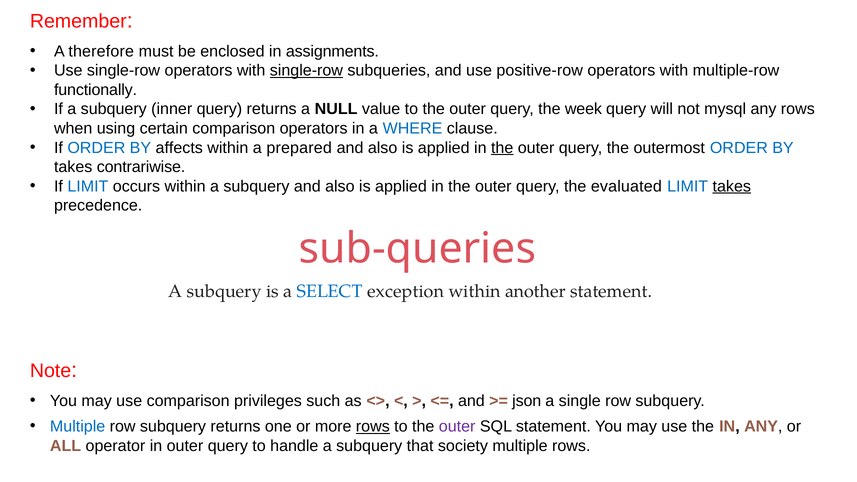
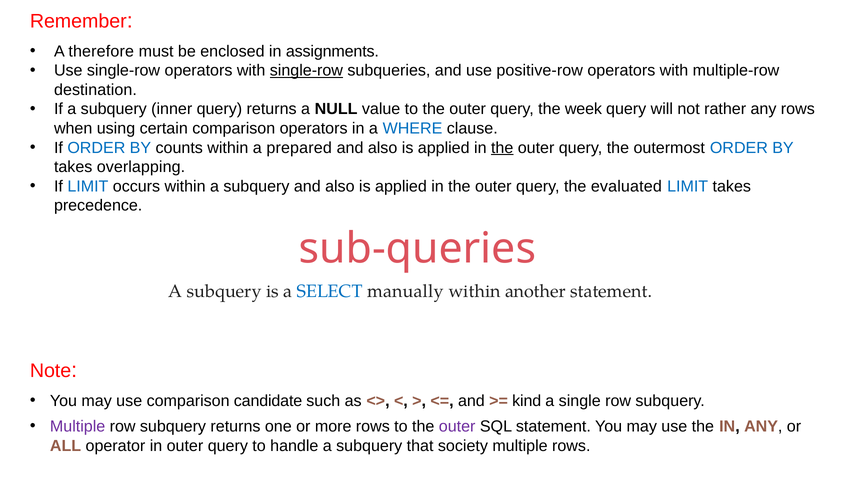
functionally: functionally -> destination
mysql: mysql -> rather
affects: affects -> counts
contrariwise: contrariwise -> overlapping
takes at (732, 186) underline: present -> none
exception: exception -> manually
privileges: privileges -> candidate
json: json -> kind
Multiple at (78, 427) colour: blue -> purple
rows at (373, 427) underline: present -> none
